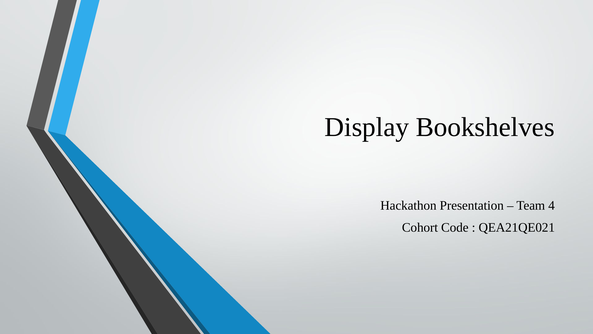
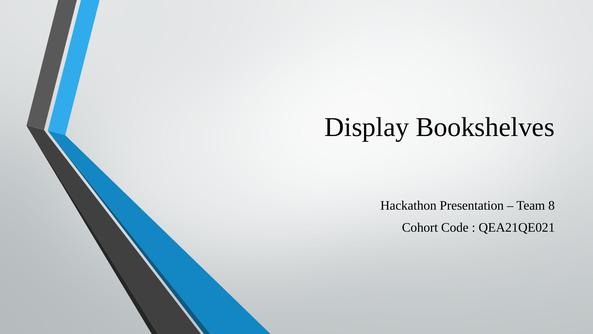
4: 4 -> 8
